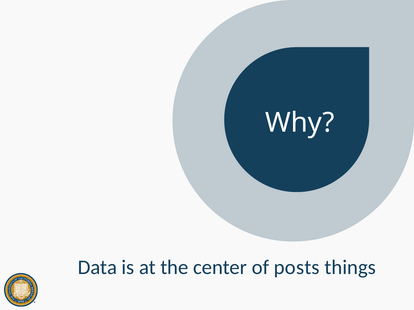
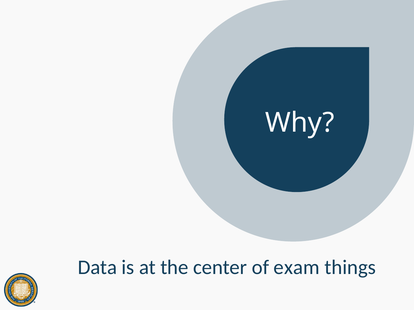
posts: posts -> exam
